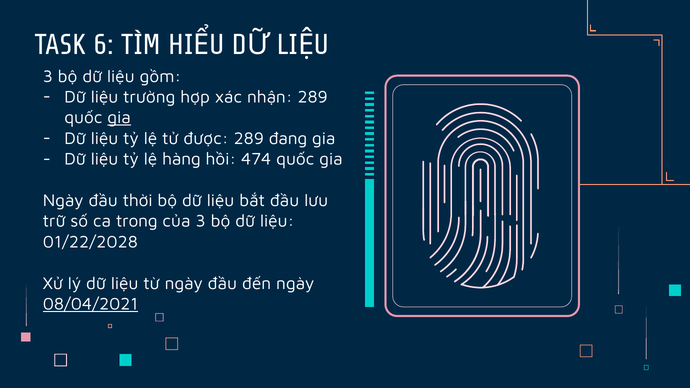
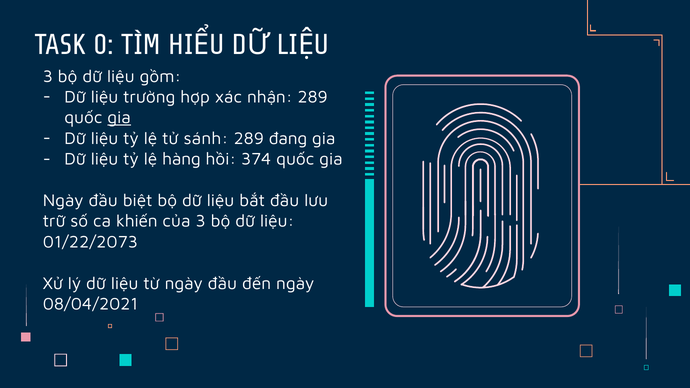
6: 6 -> 0
được: được -> sánh
474: 474 -> 374
thời: thời -> biệt
trong: trong -> khiến
01/22/2028: 01/22/2028 -> 01/22/2073
08/04/2021 underline: present -> none
